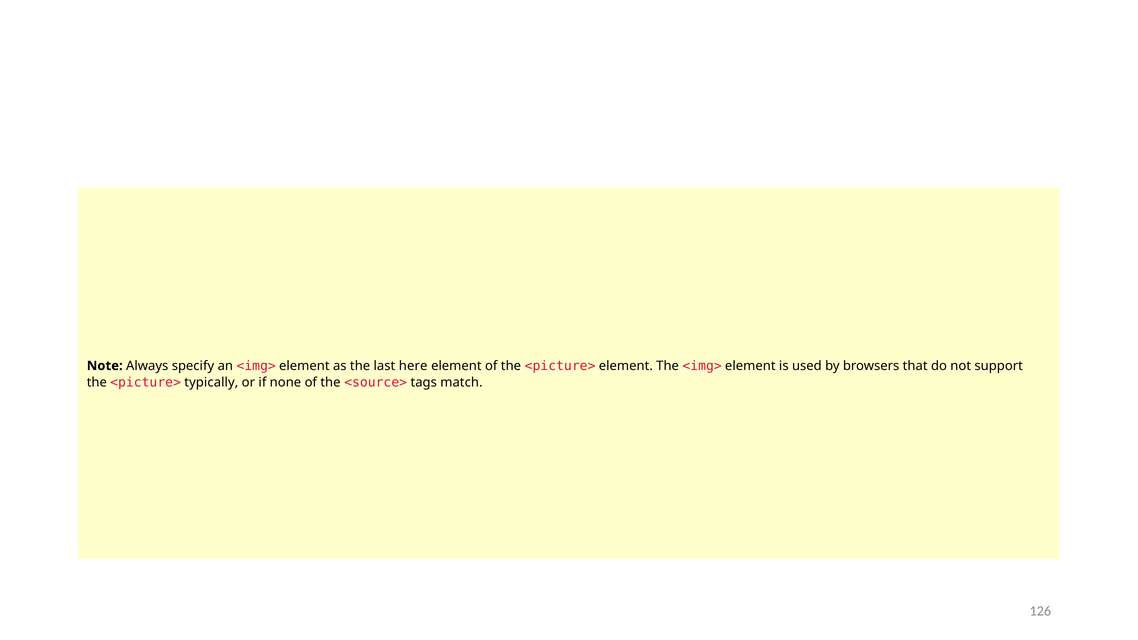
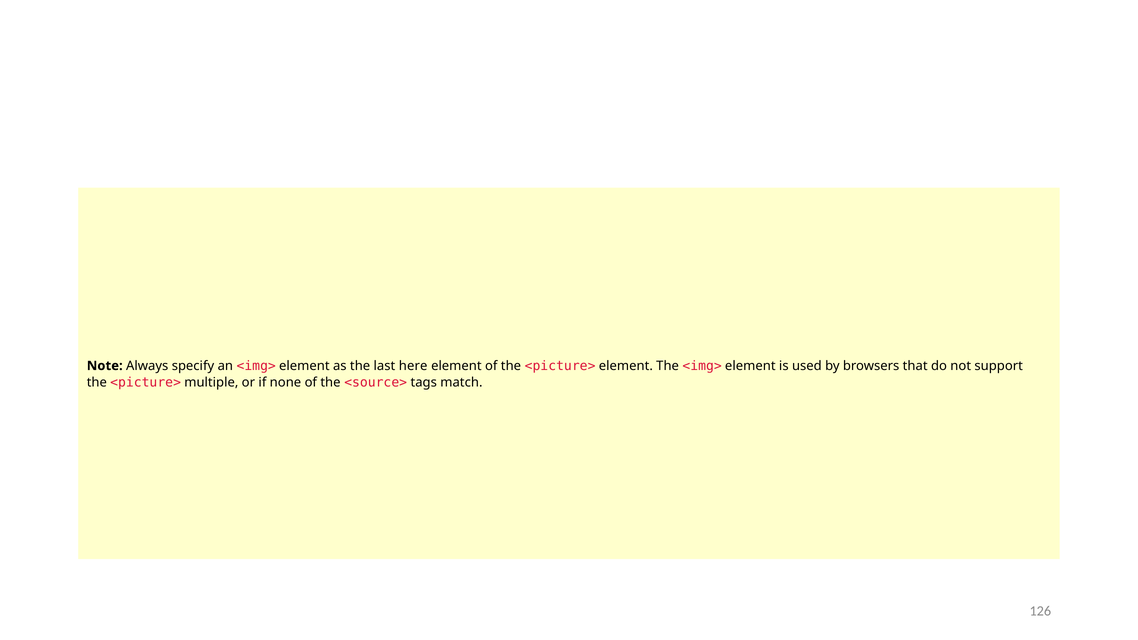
typically: typically -> multiple
